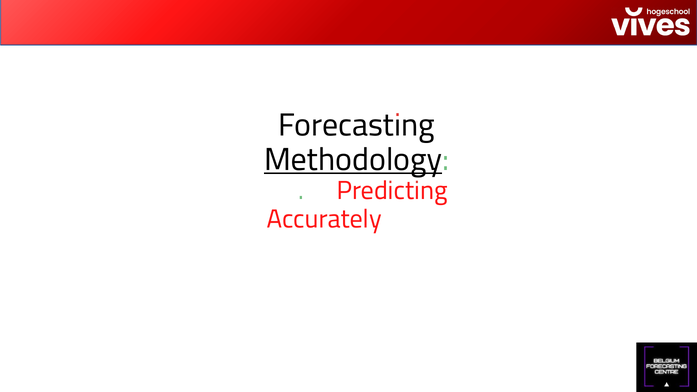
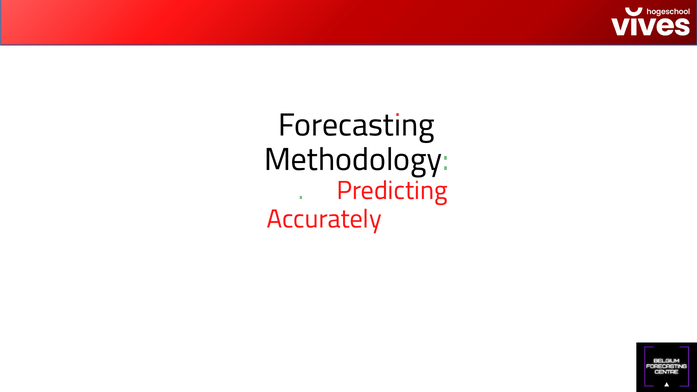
Methodology underline: present -> none
